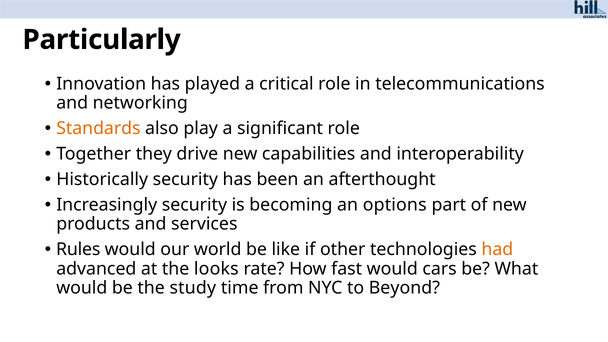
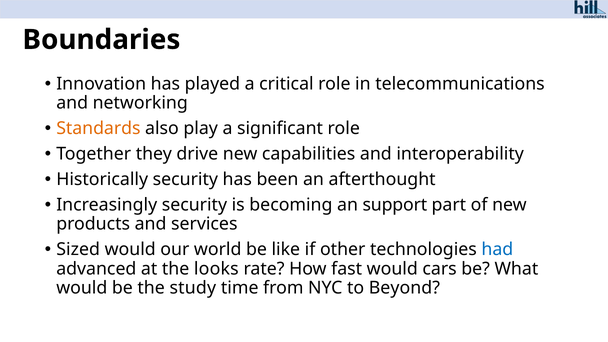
Particularly: Particularly -> Boundaries
options: options -> support
Rules: Rules -> Sized
had colour: orange -> blue
